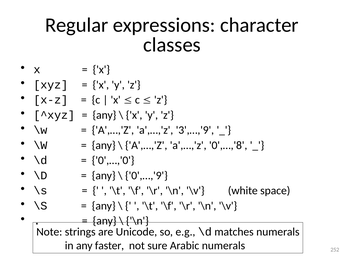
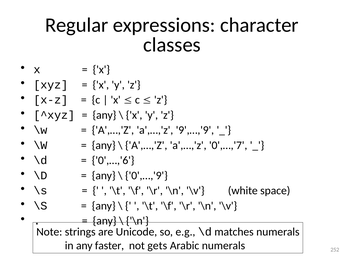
3',…,'9: 3',…,'9 -> 9',…,'9
0',…,'8: 0',…,'8 -> 0',…,'7
0',…,'0: 0',…,'0 -> 0',…,'6
sure: sure -> gets
